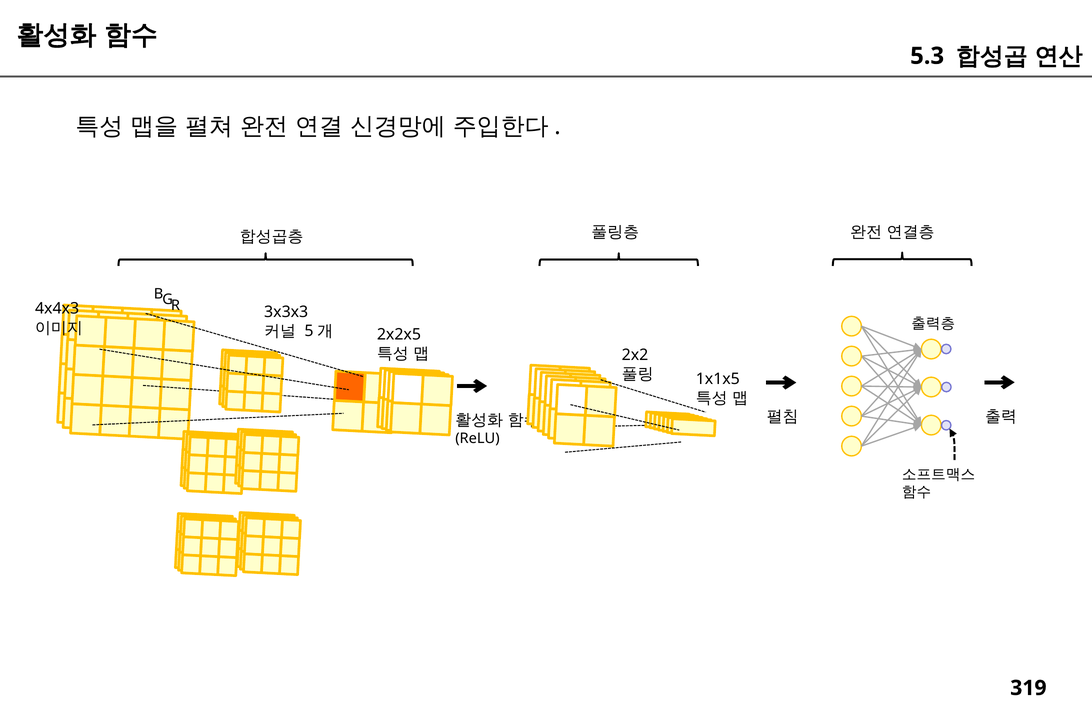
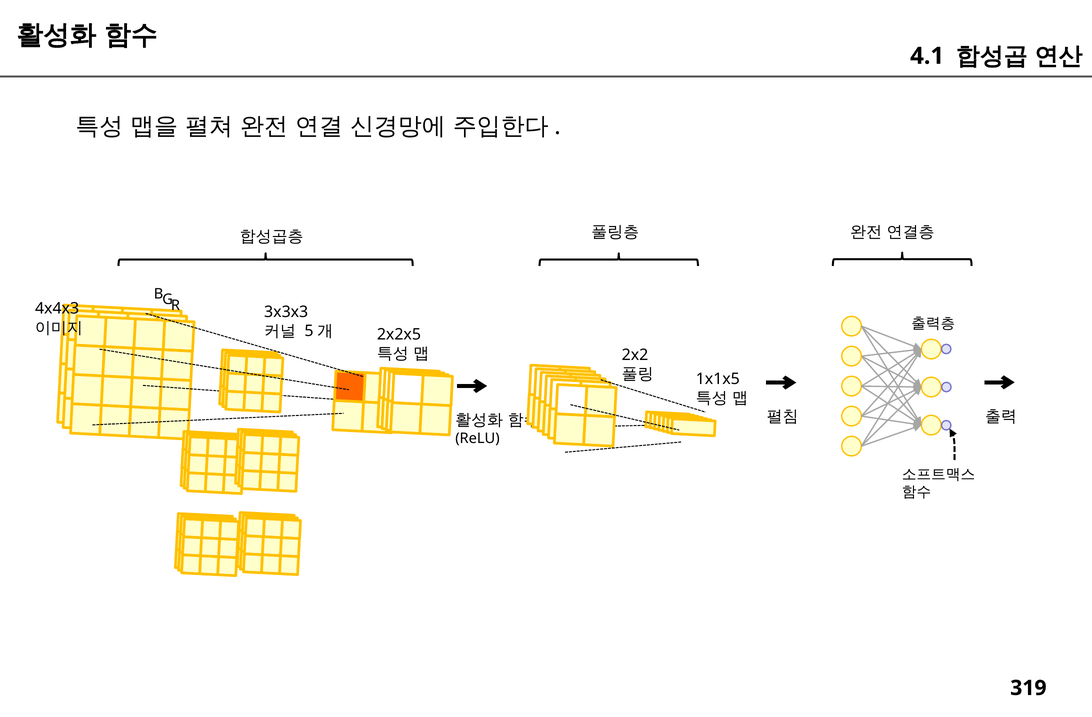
5.3: 5.3 -> 4.1
